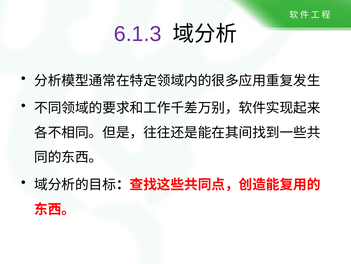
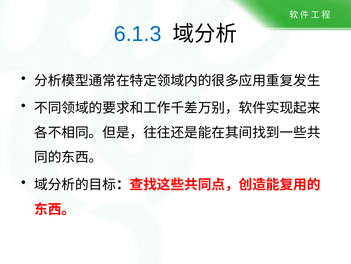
6.1.3 colour: purple -> blue
